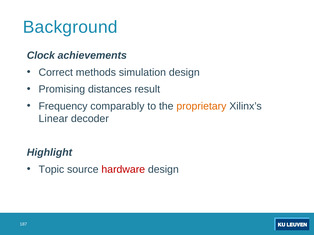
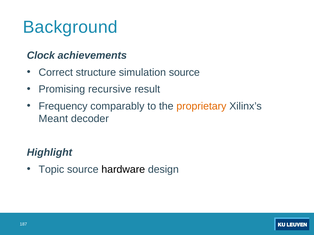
methods: methods -> structure
simulation design: design -> source
distances: distances -> recursive
Linear: Linear -> Meant
hardware colour: red -> black
